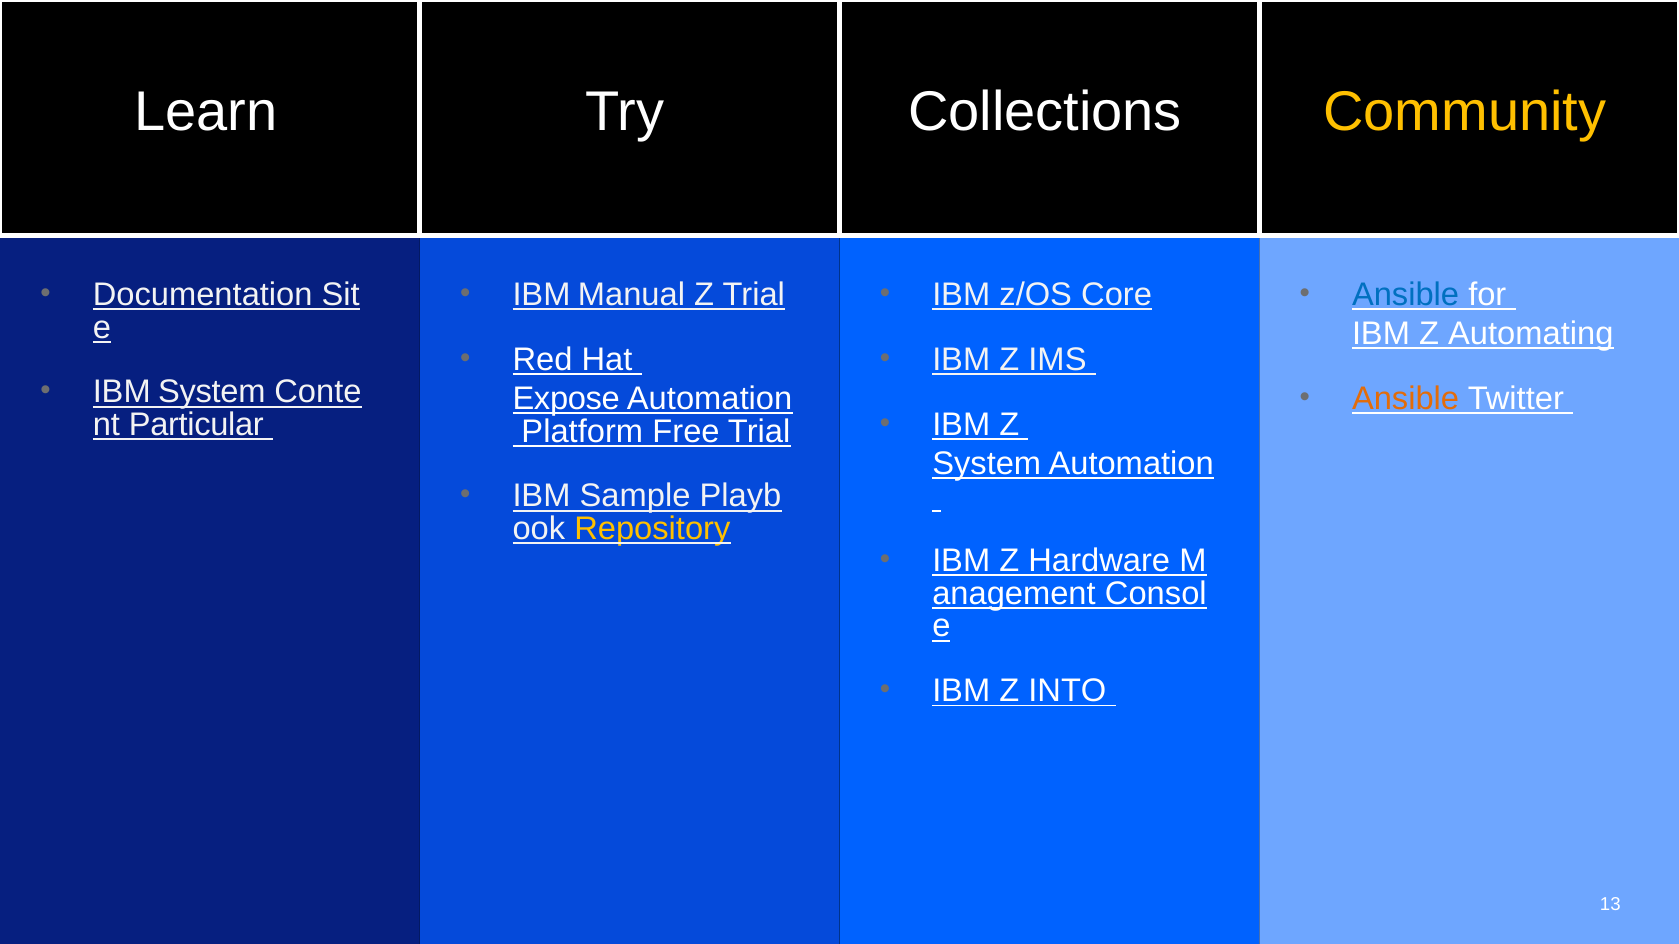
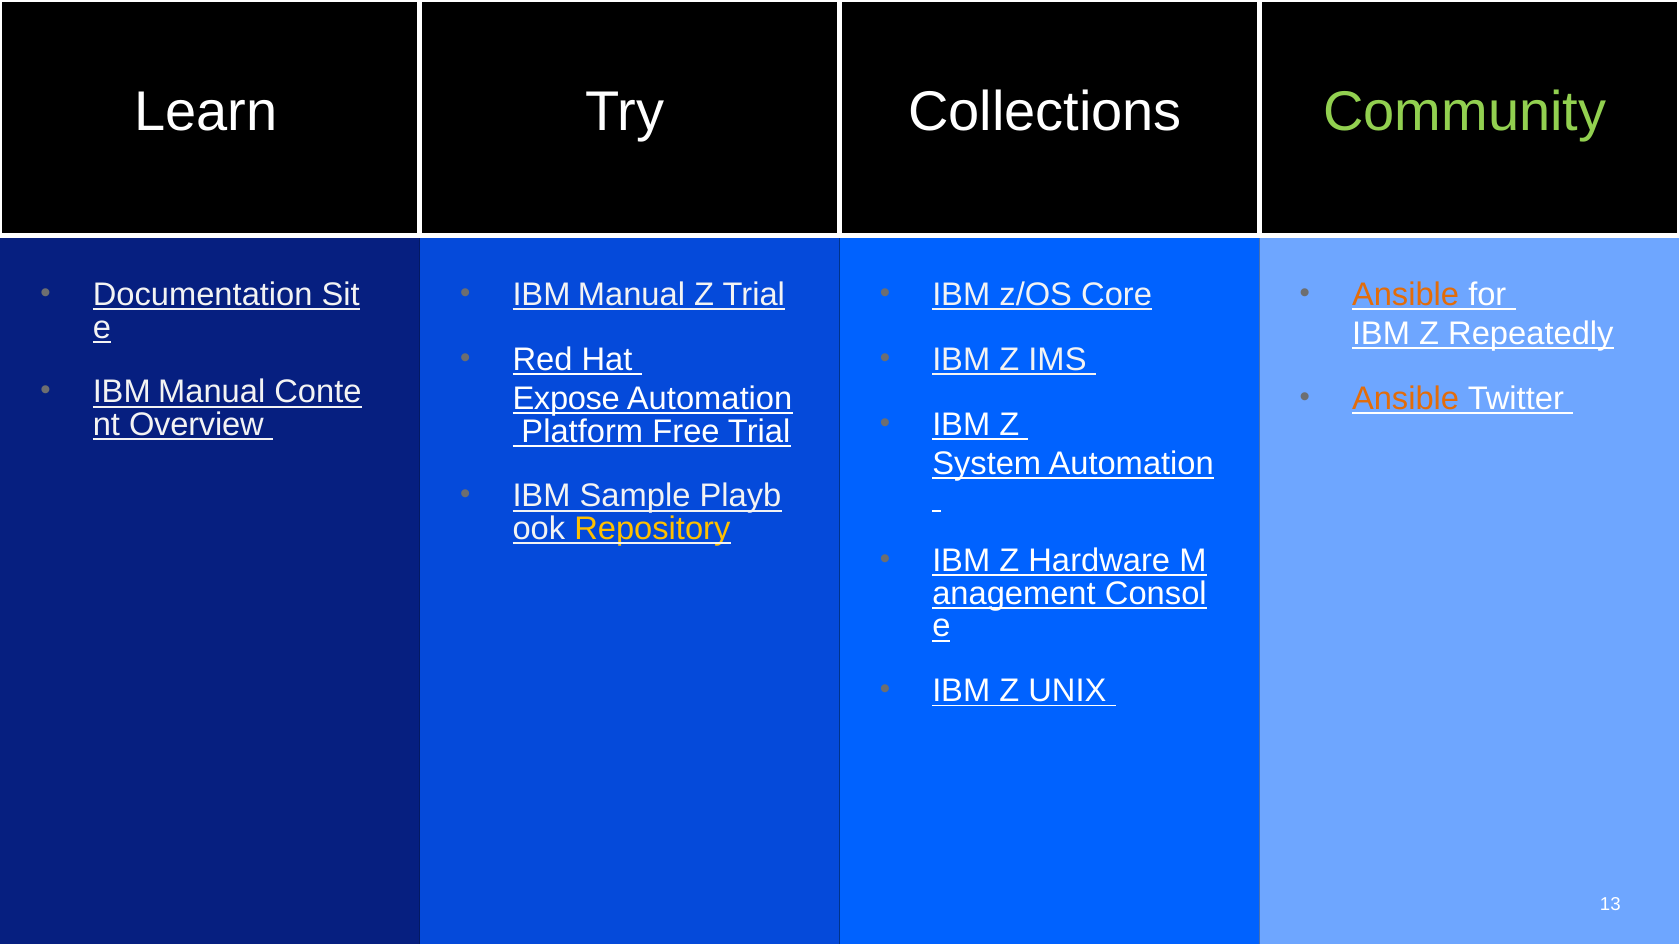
Community colour: yellow -> light green
Ansible at (1406, 295) colour: blue -> orange
Automating: Automating -> Repeatedly
System at (212, 392): System -> Manual
Particular: Particular -> Overview
INTO: INTO -> UNIX
